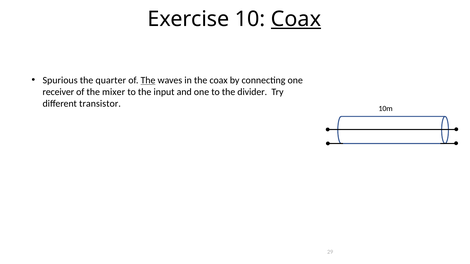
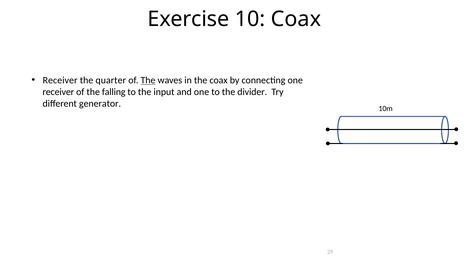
Coax at (296, 19) underline: present -> none
Spurious at (60, 80): Spurious -> Receiver
mixer: mixer -> falling
transistor: transistor -> generator
